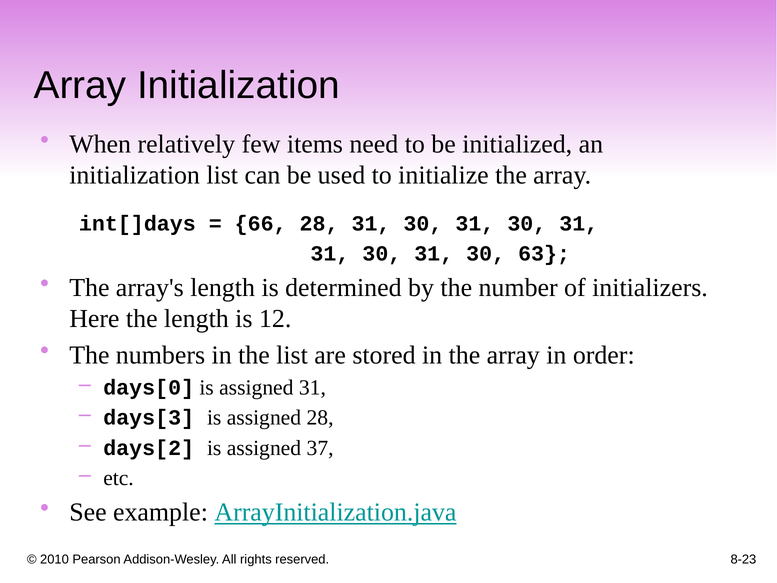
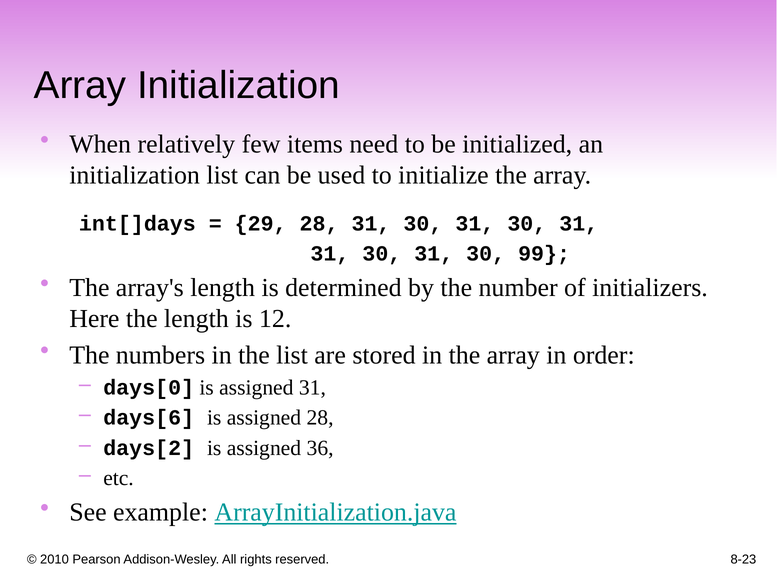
66: 66 -> 29
63: 63 -> 99
days[3: days[3 -> days[6
37: 37 -> 36
